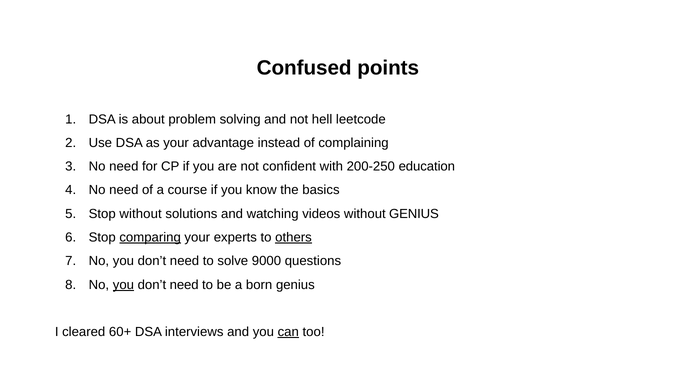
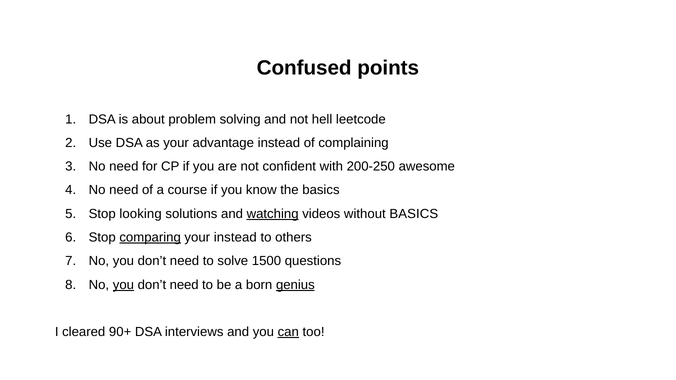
education: education -> awesome
Stop without: without -> looking
watching underline: none -> present
without GENIUS: GENIUS -> BASICS
your experts: experts -> instead
others underline: present -> none
9000: 9000 -> 1500
genius at (295, 285) underline: none -> present
60+: 60+ -> 90+
